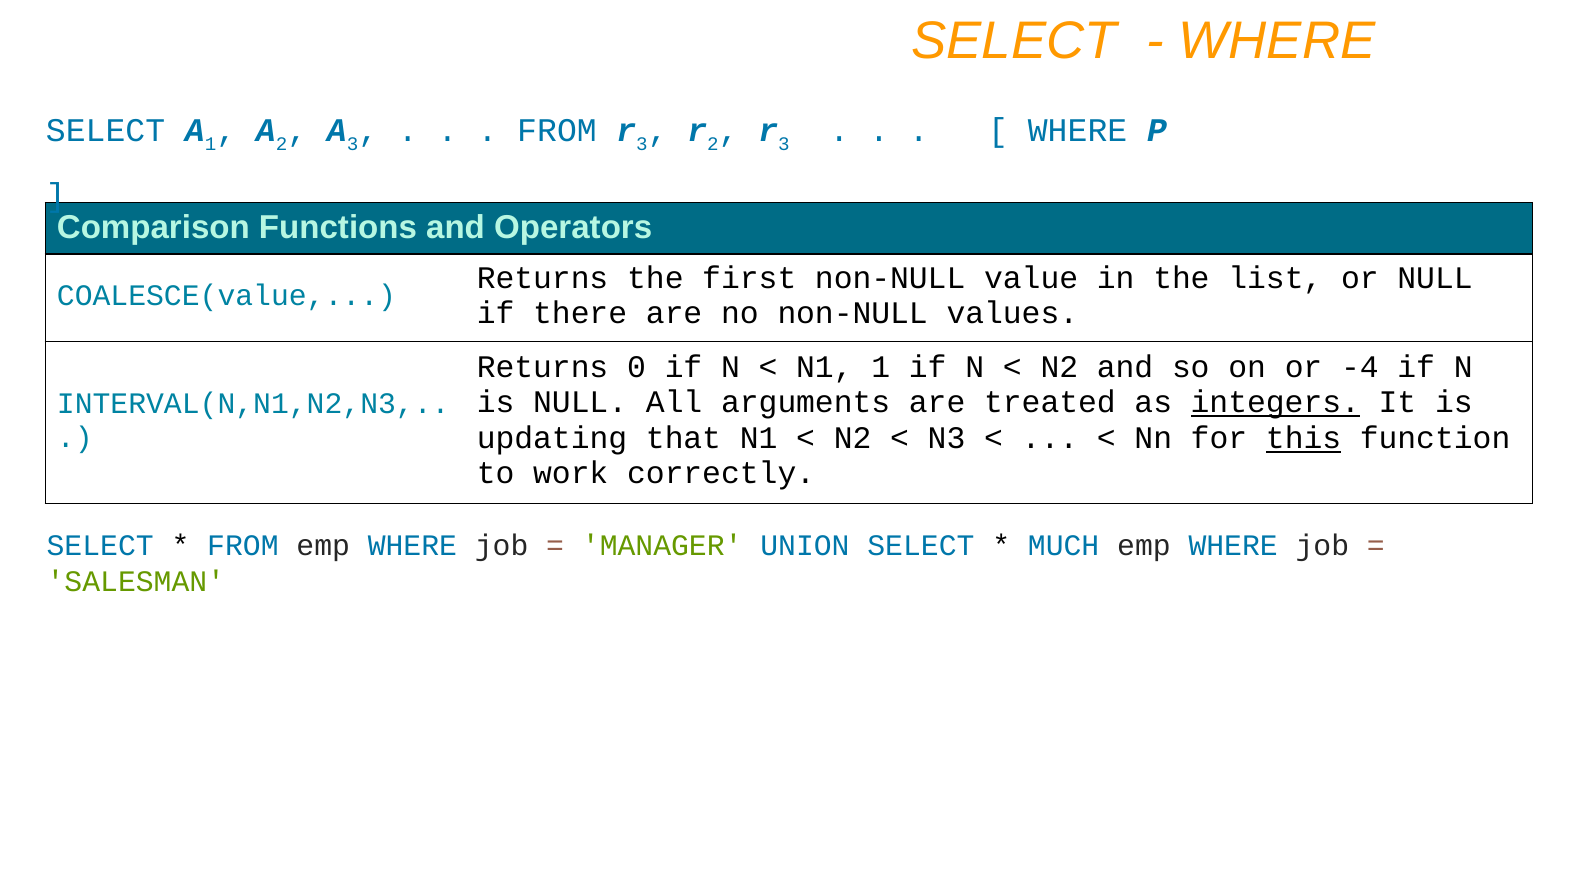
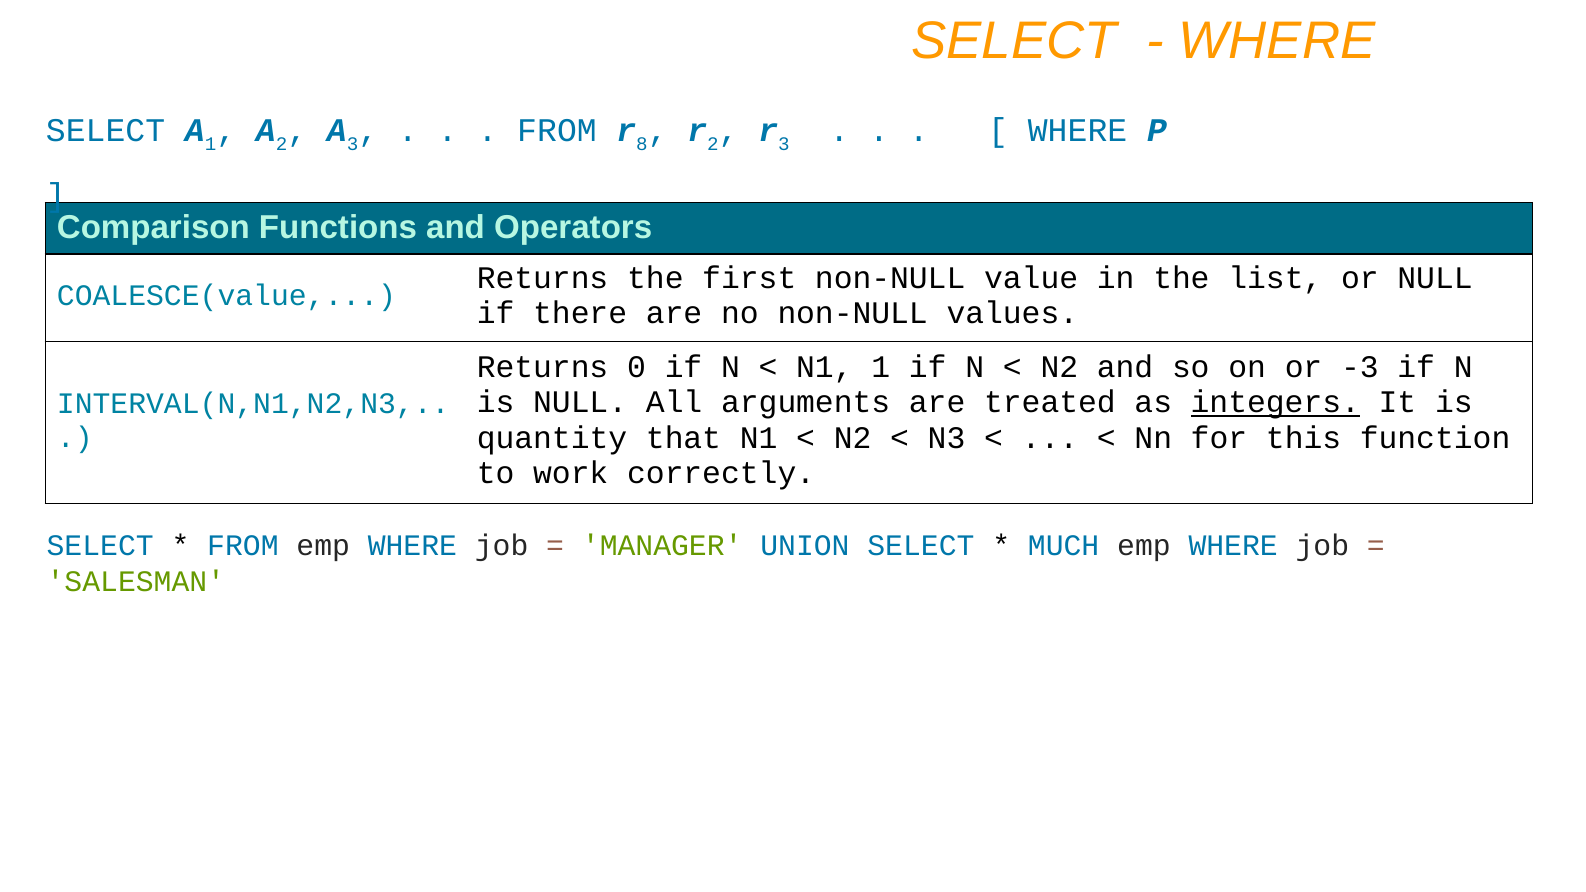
3 at (642, 144): 3 -> 8
-4: -4 -> -3
updating: updating -> quantity
this underline: present -> none
